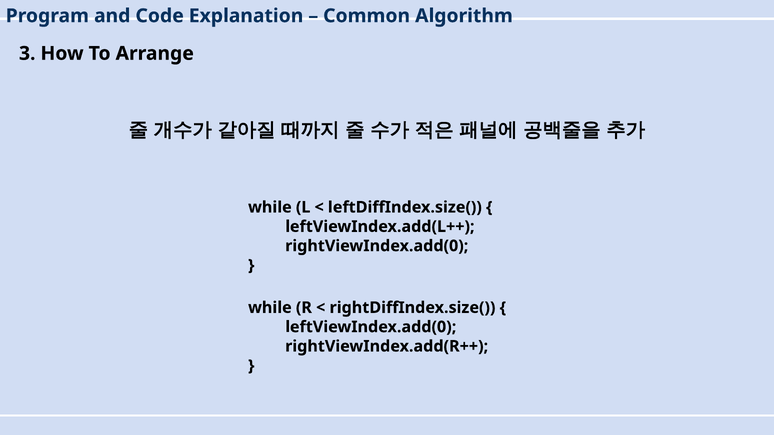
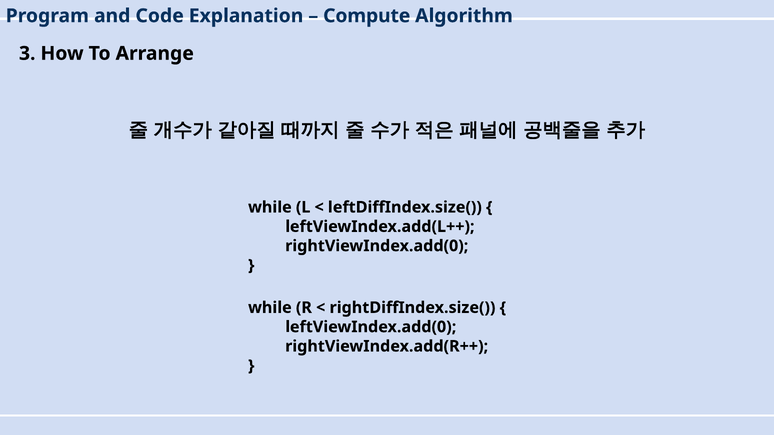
Common: Common -> Compute
